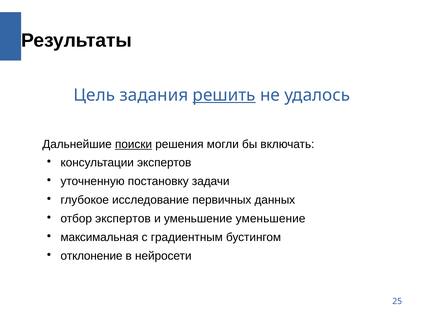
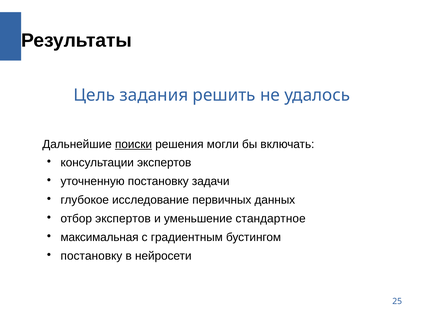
решить underline: present -> none
уменьшение уменьшение: уменьшение -> стандартное
отклонение at (92, 256): отклонение -> постановку
